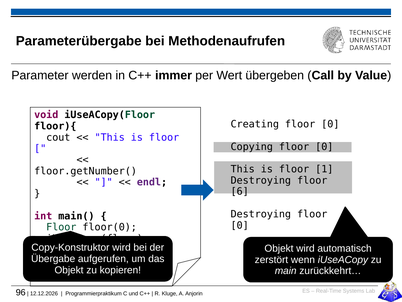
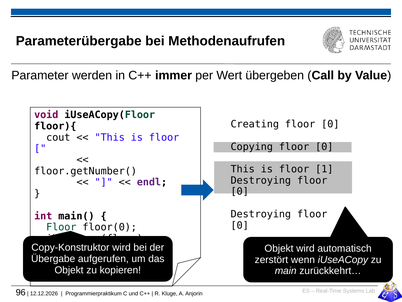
6 at (240, 191): 6 -> 0
